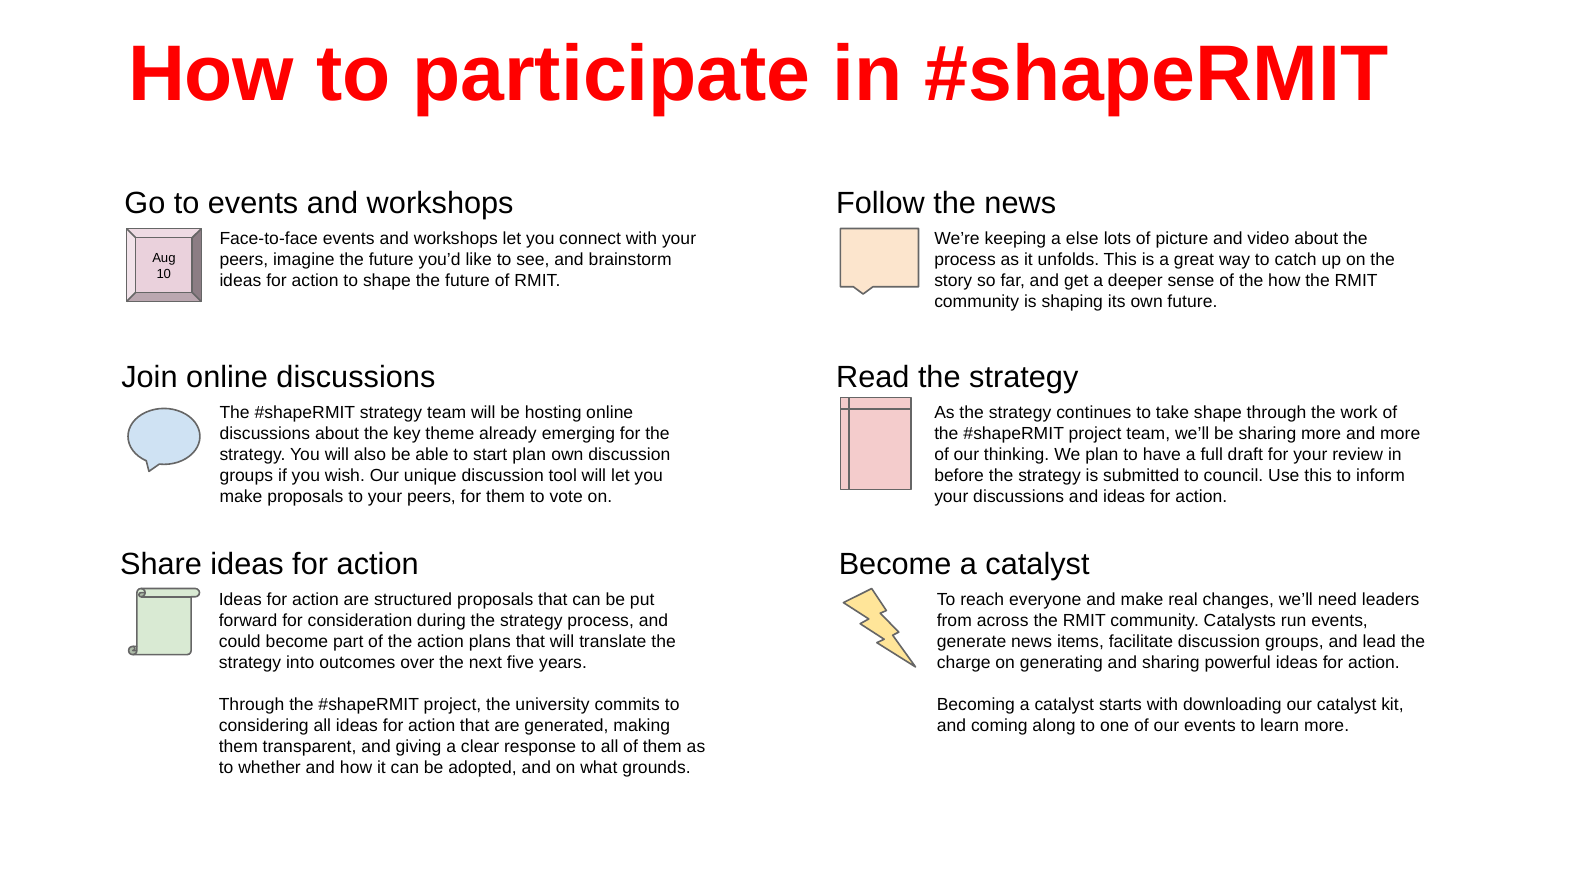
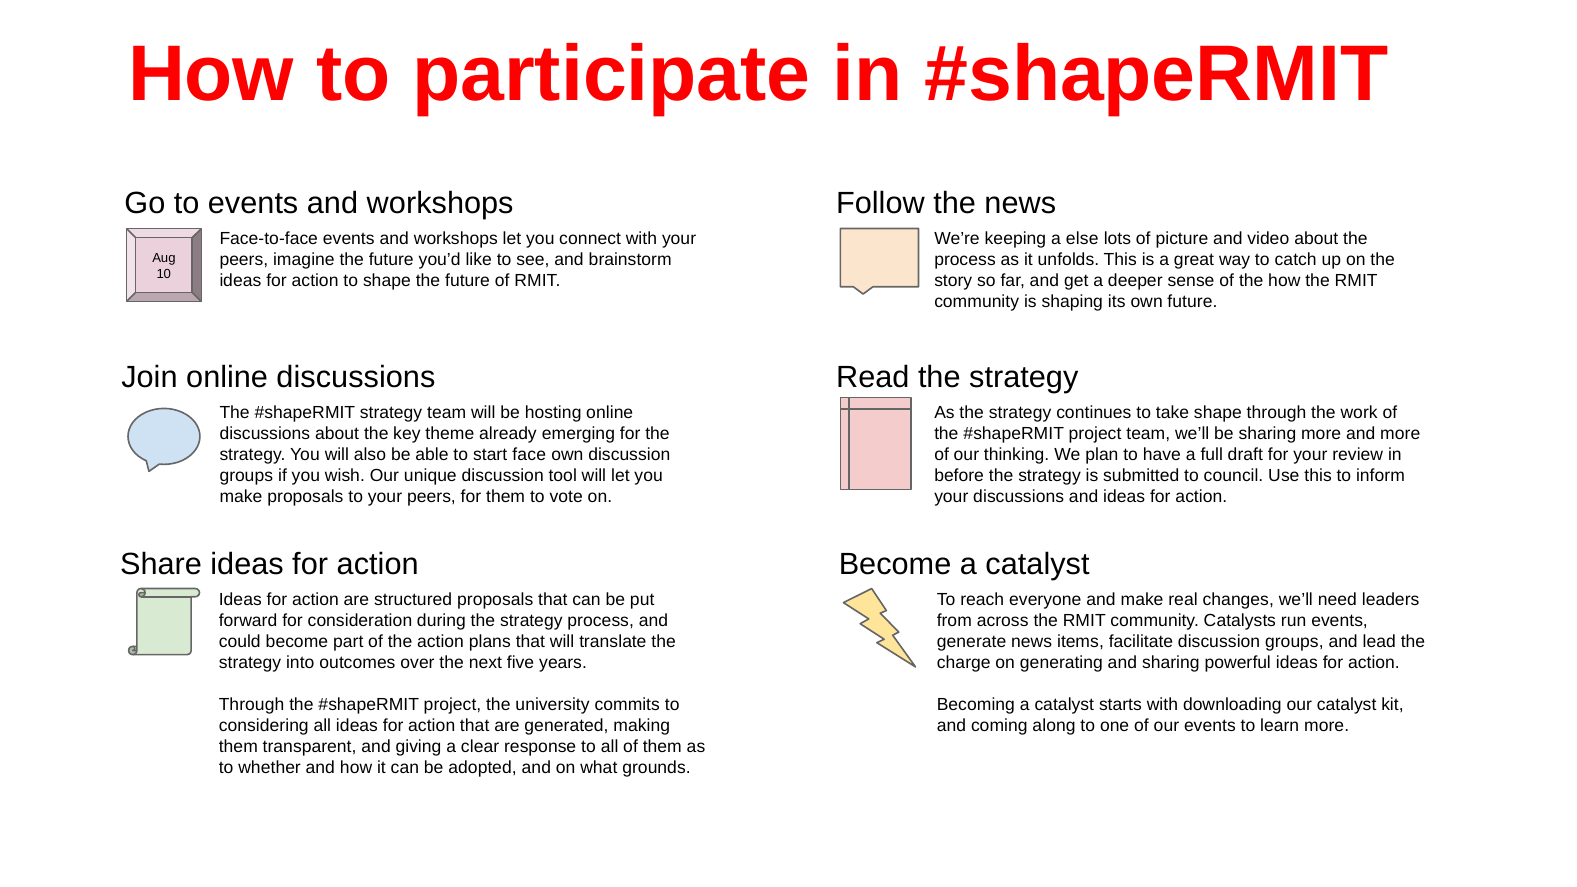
start plan: plan -> face
